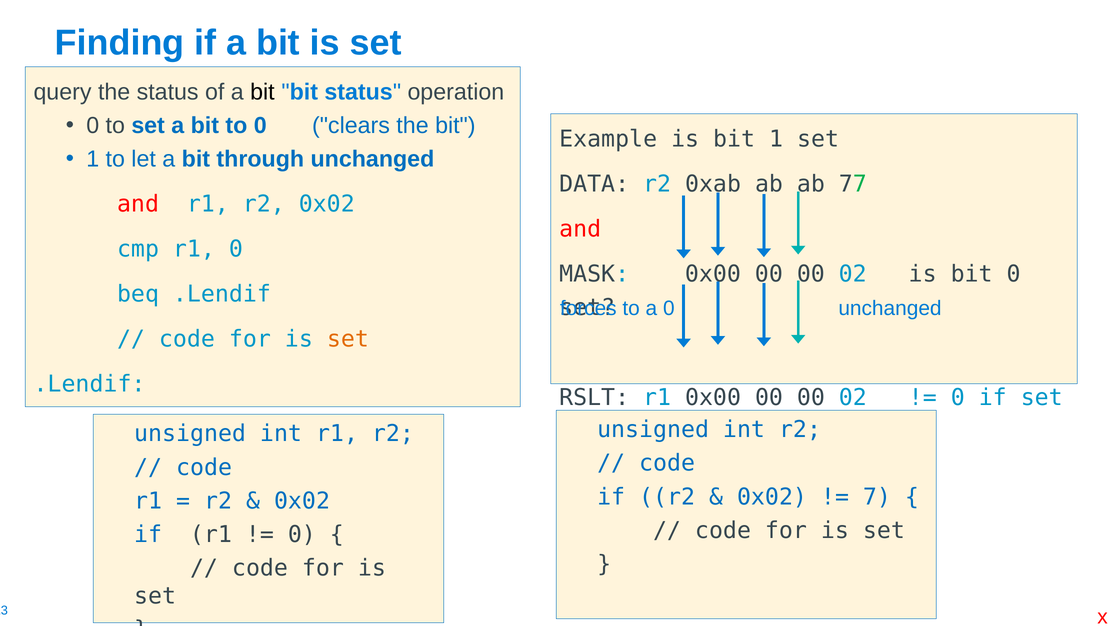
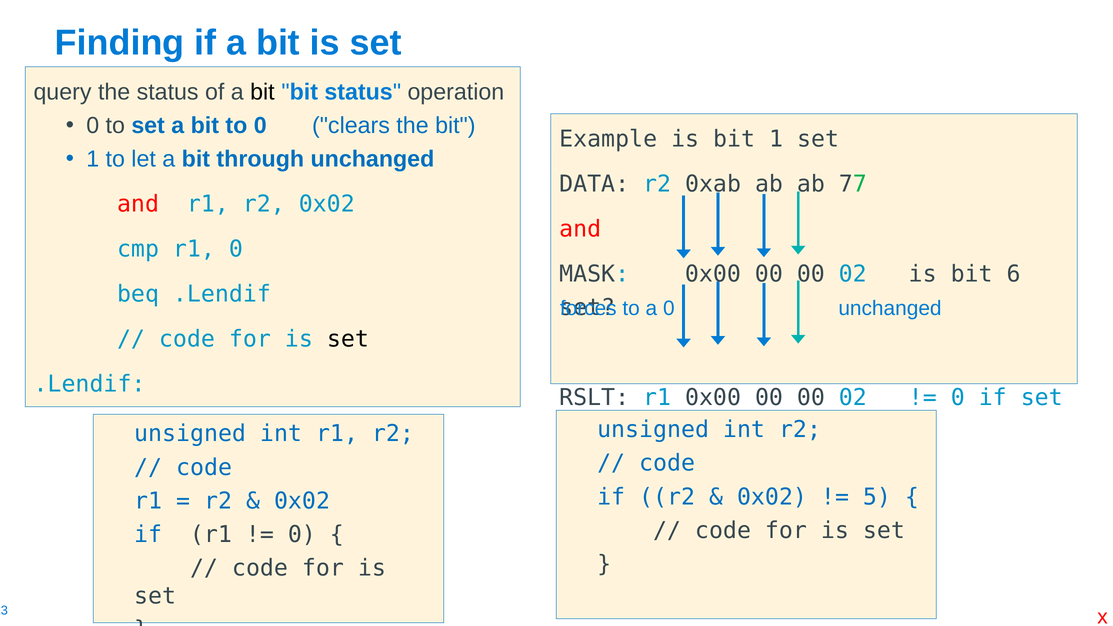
bit 0: 0 -> 6
set at (348, 339) colour: orange -> black
7: 7 -> 5
